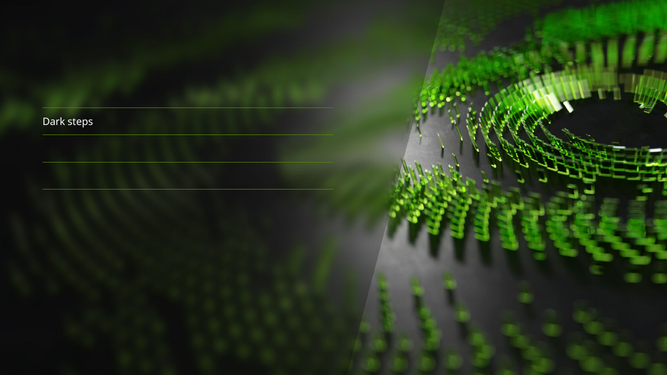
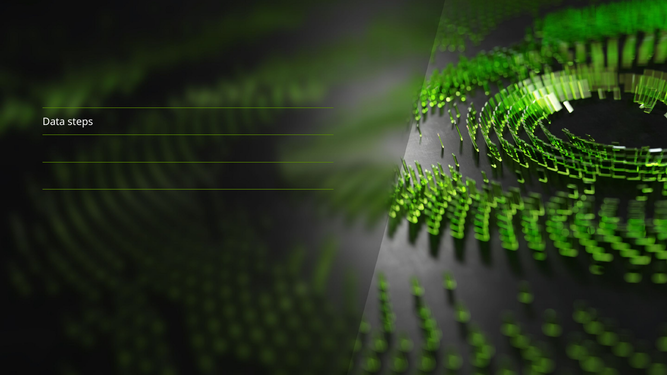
Dark: Dark -> Data
